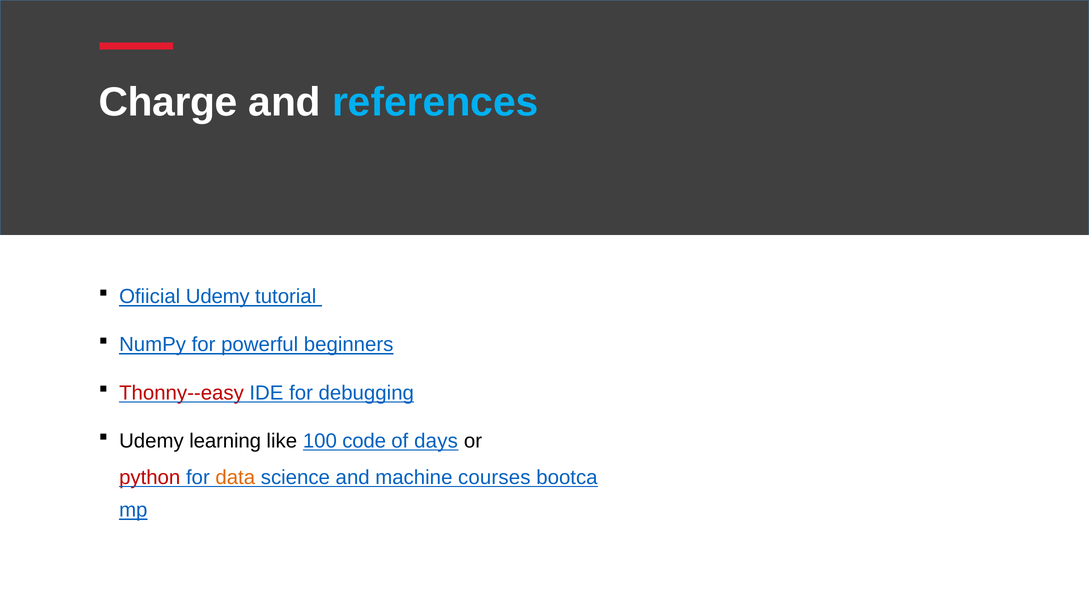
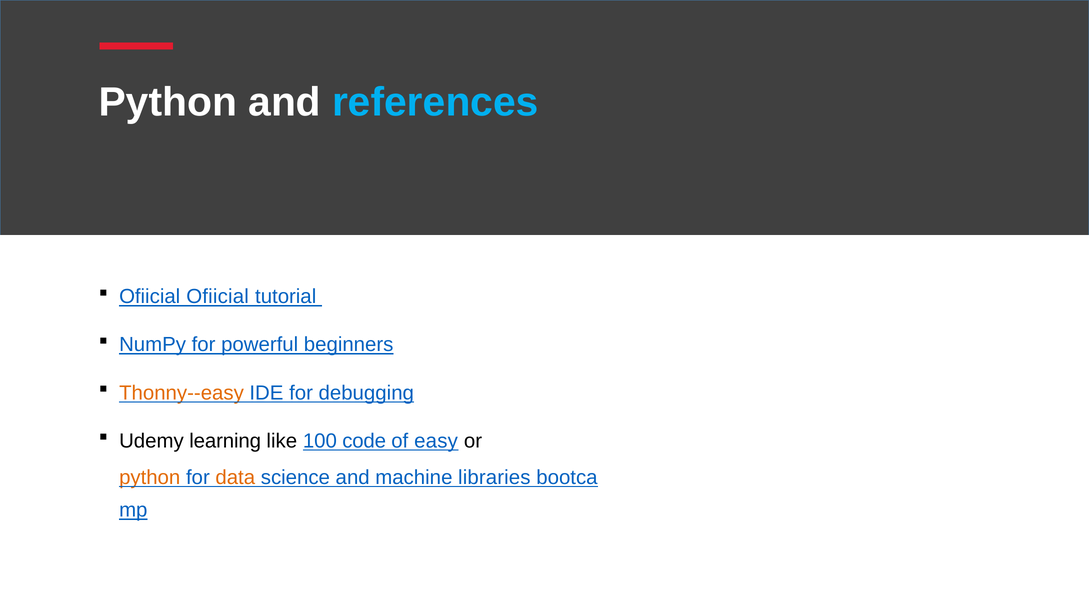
Charge at (168, 102): Charge -> Python
Ofiicial Udemy: Udemy -> Ofiicial
Thonny--easy colour: red -> orange
days: days -> easy
python at (150, 478) colour: red -> orange
courses: courses -> libraries
